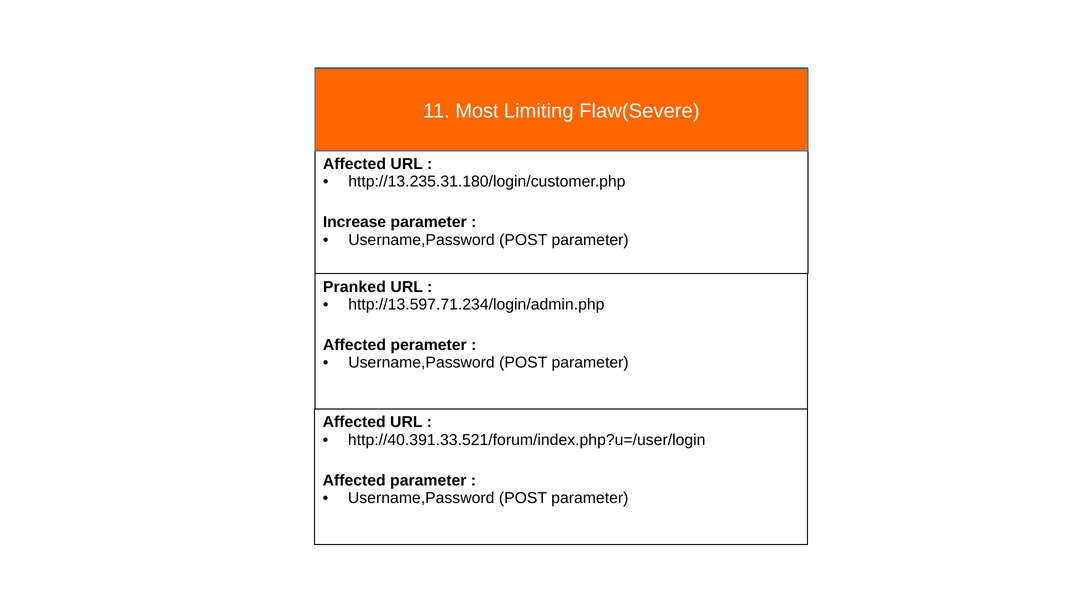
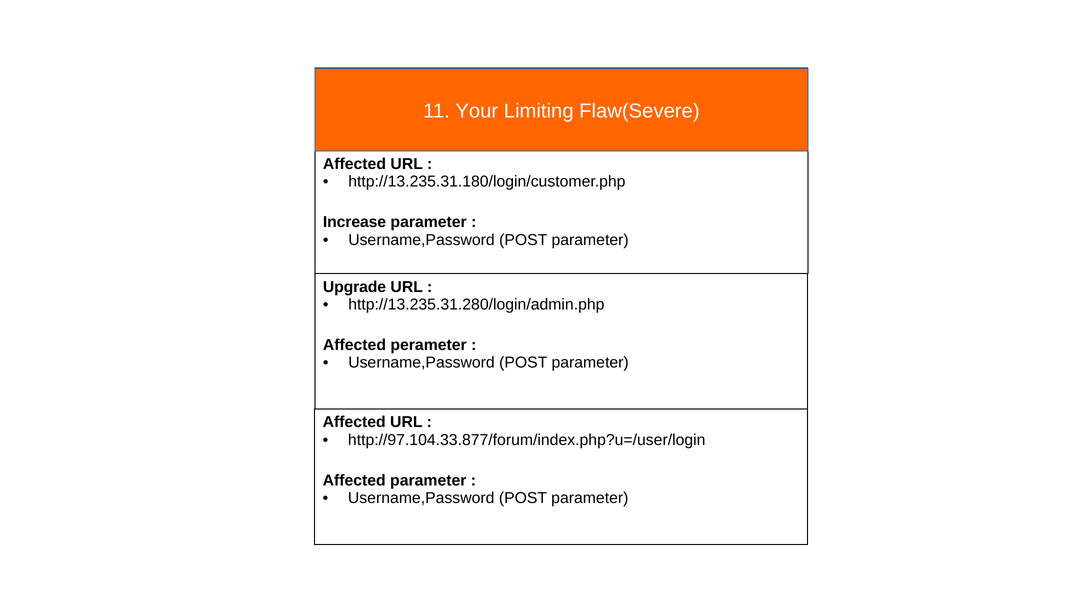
Most: Most -> Your
Pranked: Pranked -> Upgrade
http://13.597.71.234/login/admin.php: http://13.597.71.234/login/admin.php -> http://13.235.31.280/login/admin.php
http://40.391.33.521/forum/index.php?u=/user/login: http://40.391.33.521/forum/index.php?u=/user/login -> http://97.104.33.877/forum/index.php?u=/user/login
